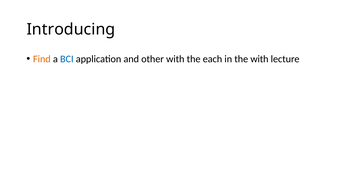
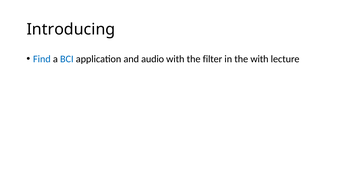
Find colour: orange -> blue
other: other -> audio
each: each -> filter
